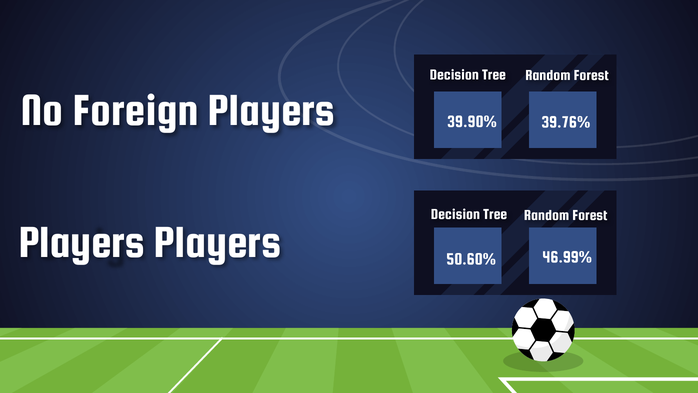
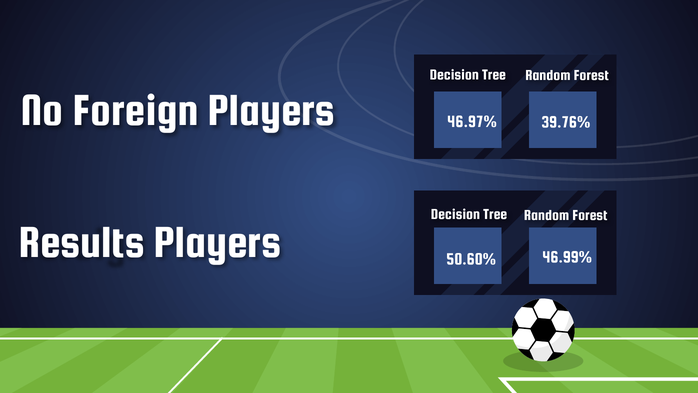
39.90%: 39.90% -> 46.97%
Players at (82, 241): Players -> Results
